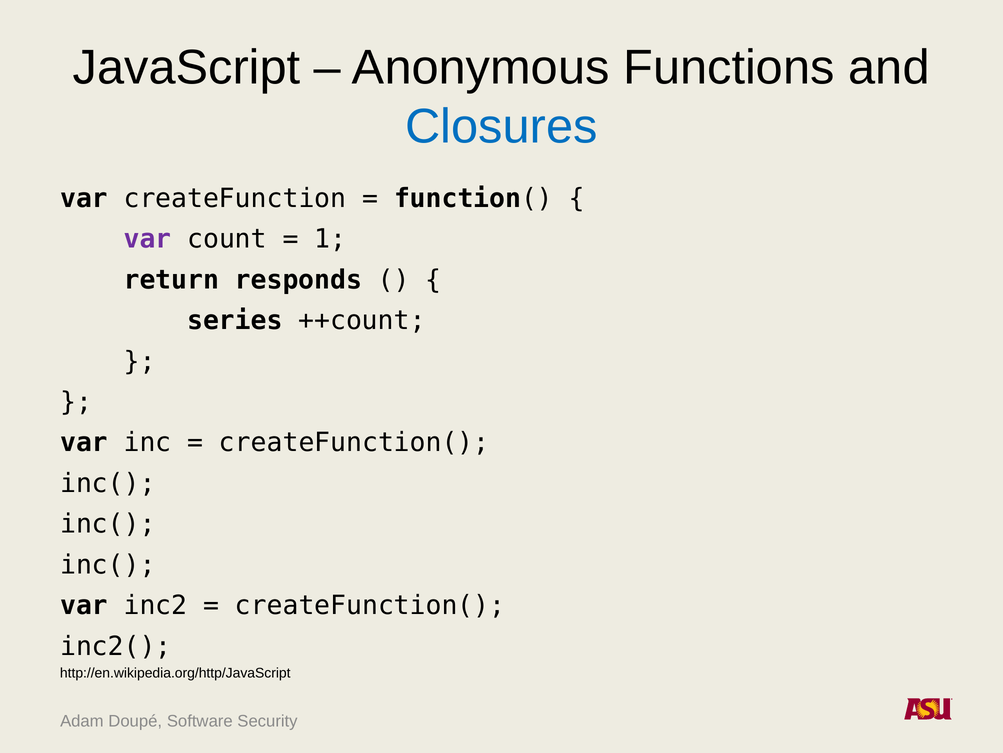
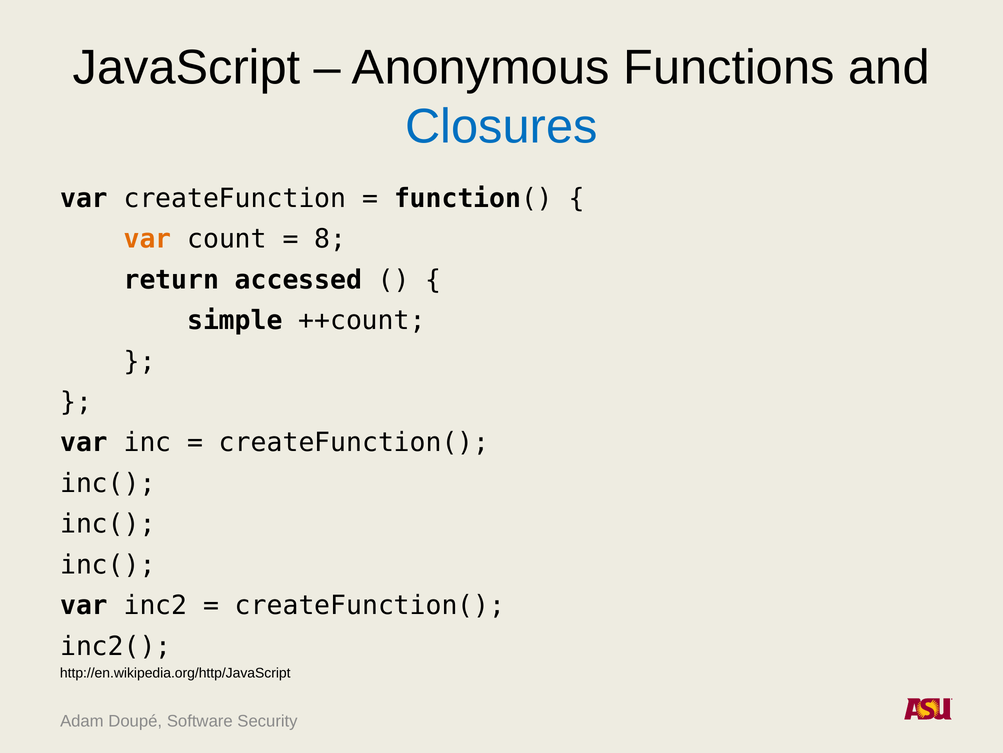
var at (148, 239) colour: purple -> orange
1: 1 -> 8
responds: responds -> accessed
series: series -> simple
